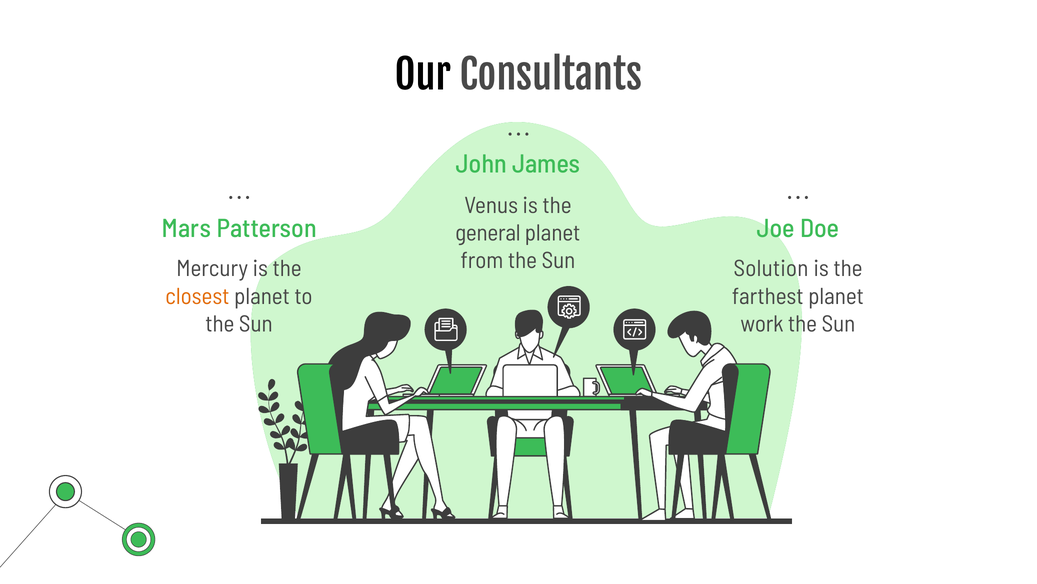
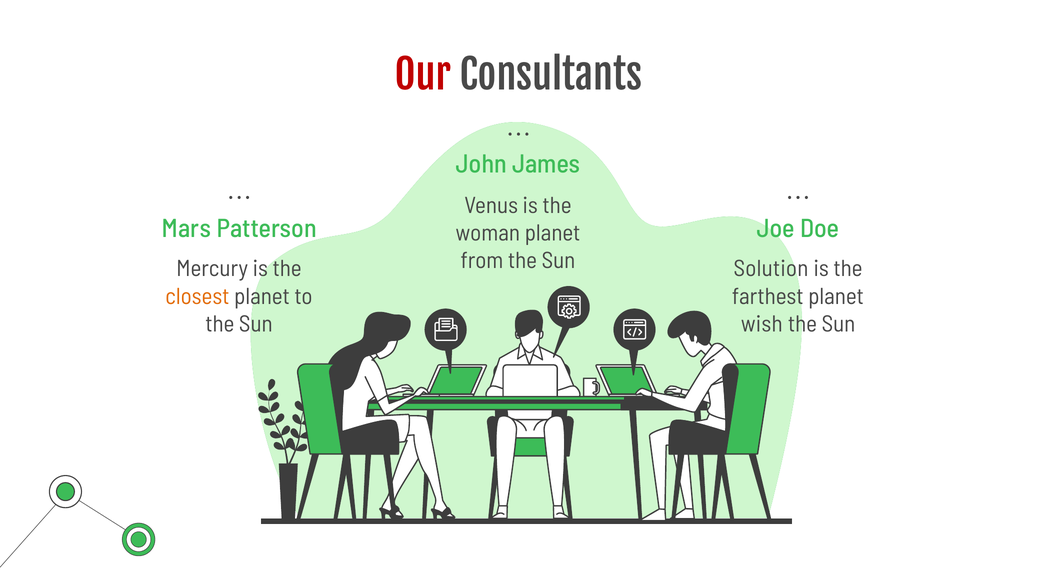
Our colour: black -> red
general: general -> woman
work: work -> wish
